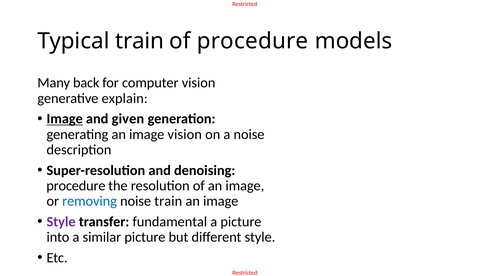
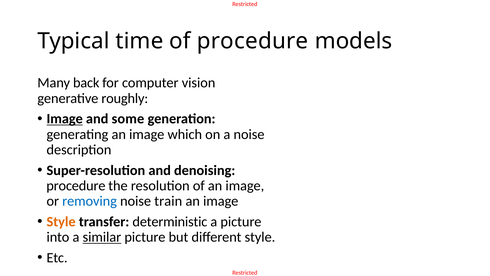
Typical train: train -> time
explain: explain -> roughly
given: given -> some
image vision: vision -> which
Style at (61, 221) colour: purple -> orange
fundamental: fundamental -> deterministic
similar underline: none -> present
